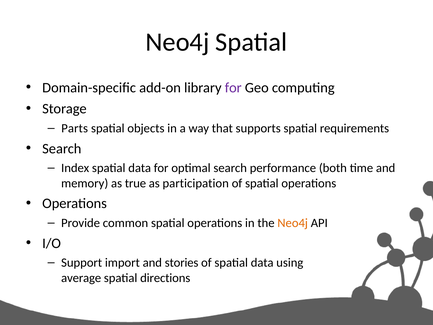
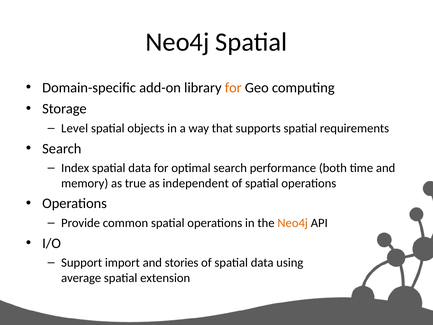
for at (233, 88) colour: purple -> orange
Parts: Parts -> Level
participation: participation -> independent
directions: directions -> extension
